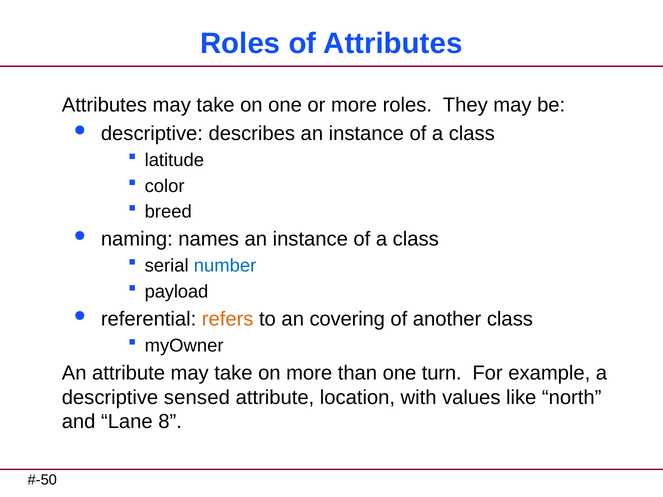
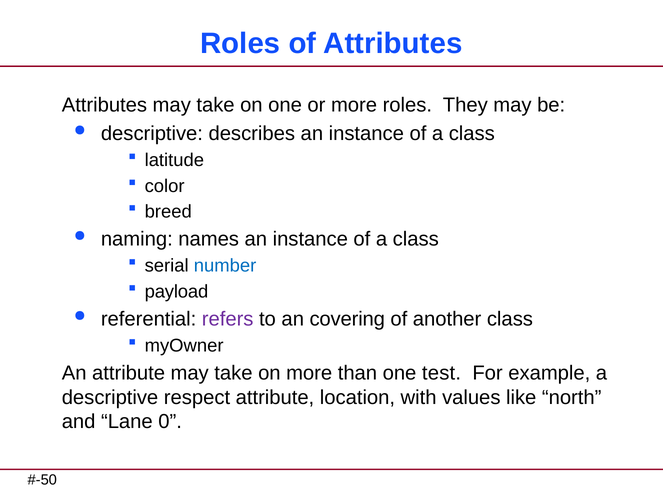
refers colour: orange -> purple
turn: turn -> test
sensed: sensed -> respect
8: 8 -> 0
